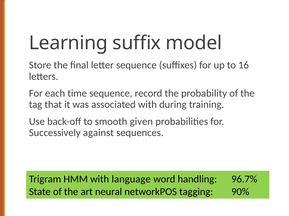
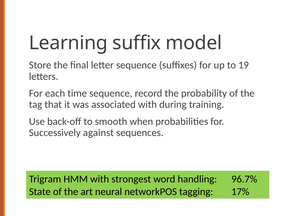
16: 16 -> 19
given: given -> when
language: language -> strongest
90%: 90% -> 17%
